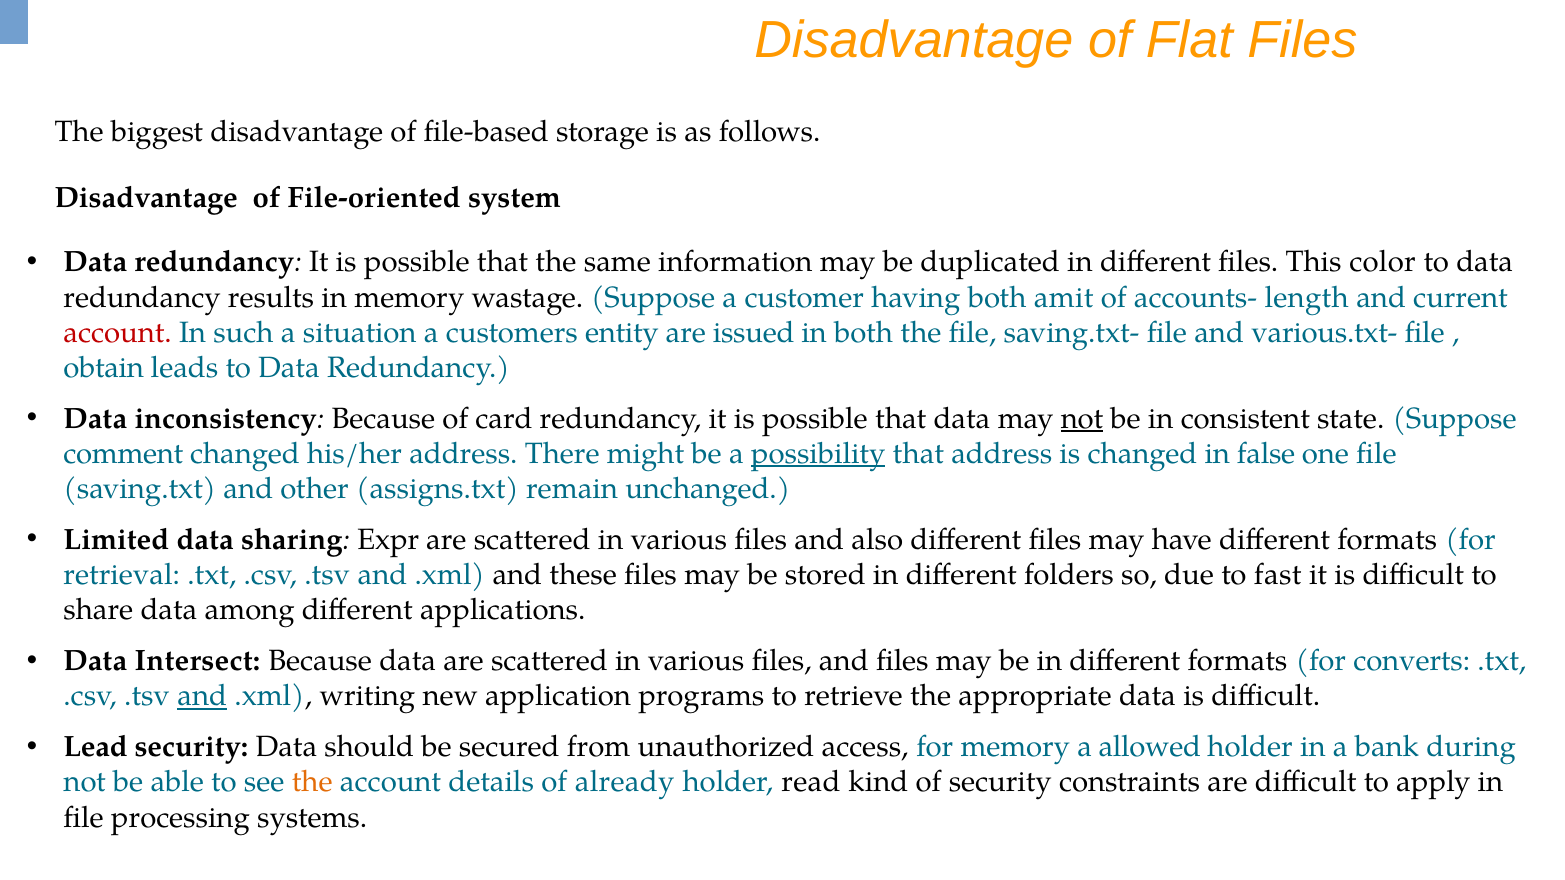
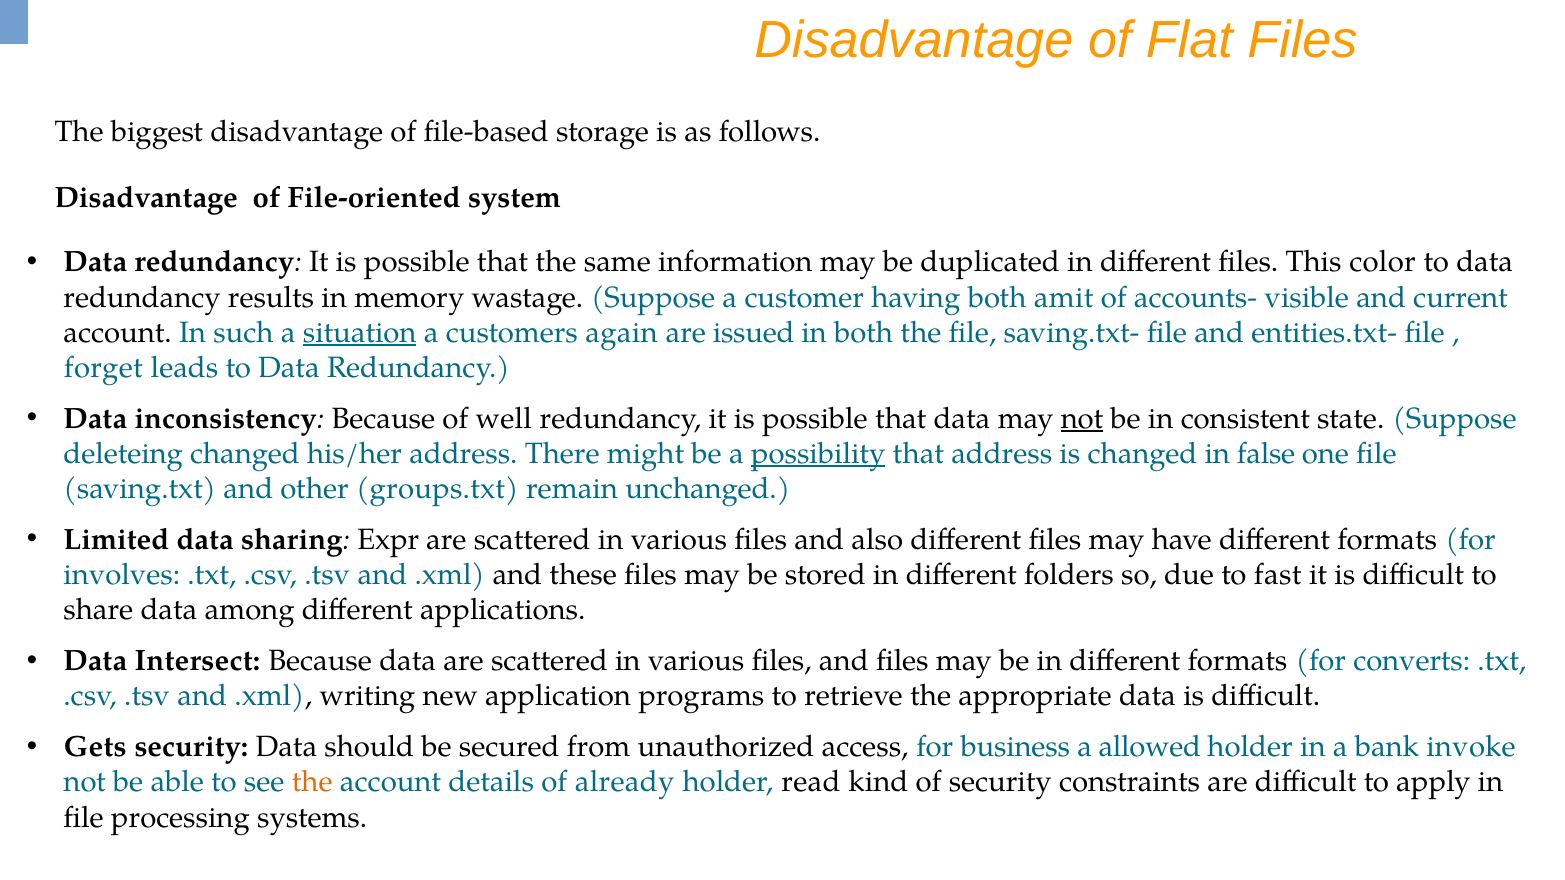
length: length -> visible
account at (118, 333) colour: red -> black
situation underline: none -> present
entity: entity -> again
various.txt-: various.txt- -> entities.txt-
obtain: obtain -> forget
card: card -> well
comment: comment -> deleteing
assigns.txt: assigns.txt -> groups.txt
retrieval: retrieval -> involves
and at (202, 696) underline: present -> none
Lead: Lead -> Gets
for memory: memory -> business
during: during -> invoke
